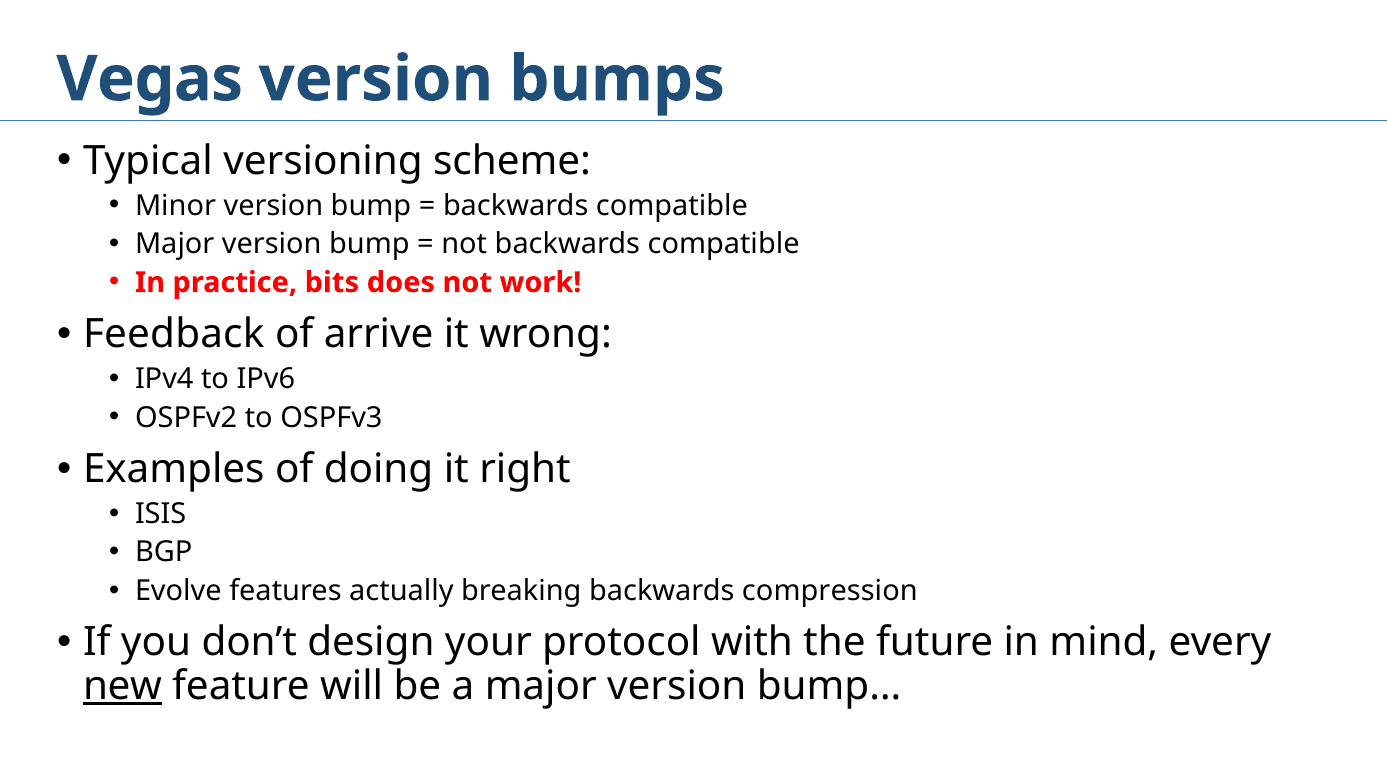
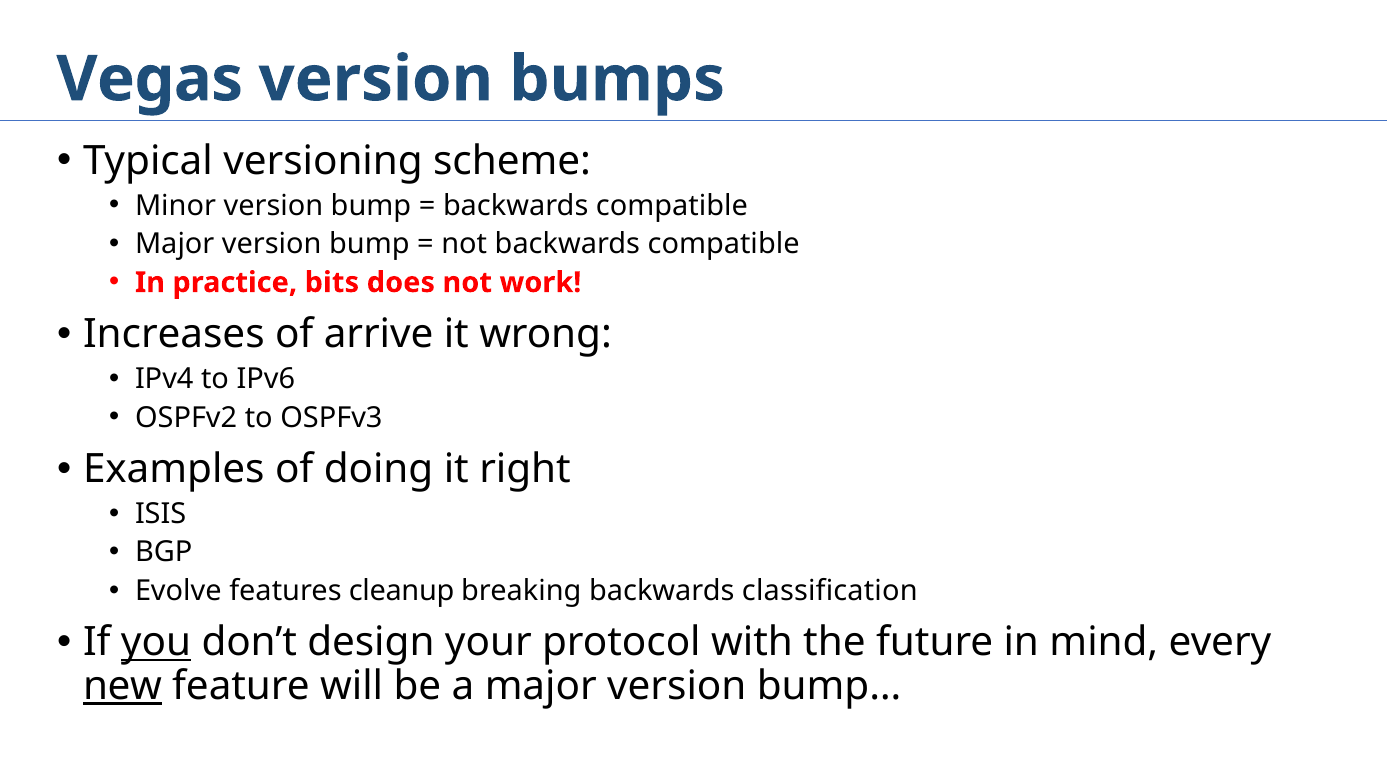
Feedback: Feedback -> Increases
actually: actually -> cleanup
compression: compression -> classification
you underline: none -> present
